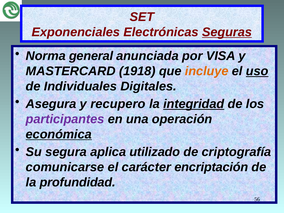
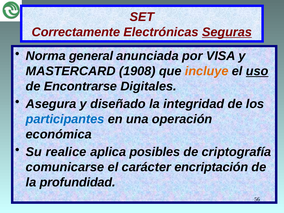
Exponenciales: Exponenciales -> Correctamente
1918: 1918 -> 1908
Individuales: Individuales -> Encontrarse
recupero: recupero -> diseñado
integridad underline: present -> none
participantes colour: purple -> blue
económica underline: present -> none
segura: segura -> realice
utilizado: utilizado -> posibles
